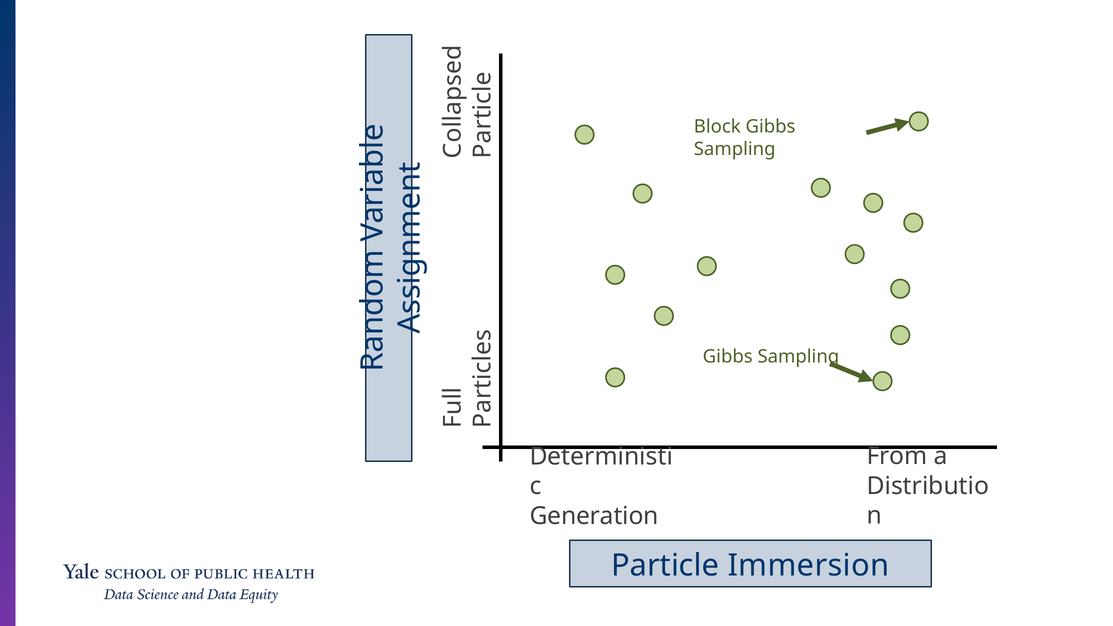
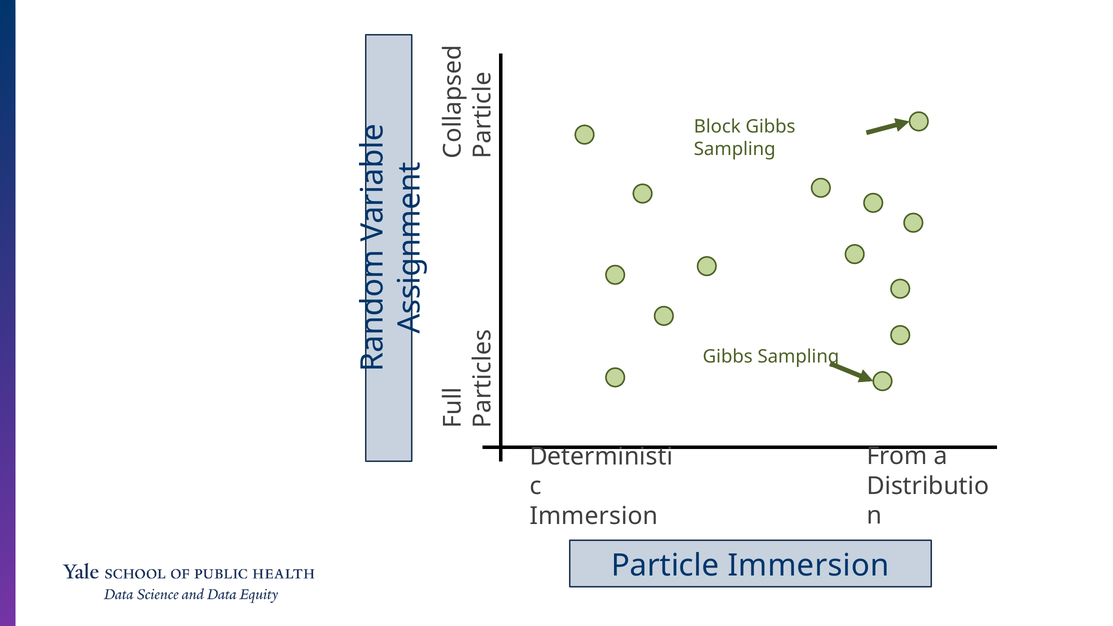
Generation at (594, 516): Generation -> Immersion
